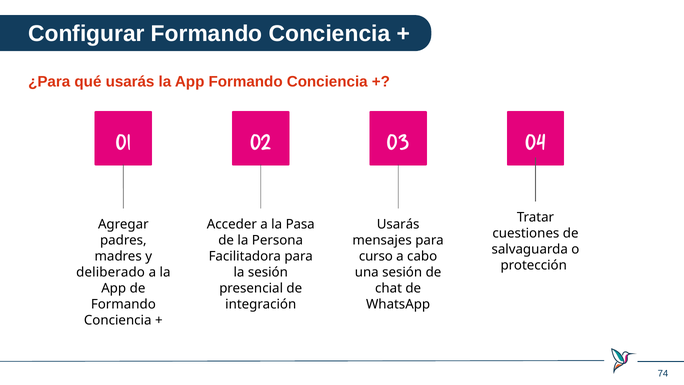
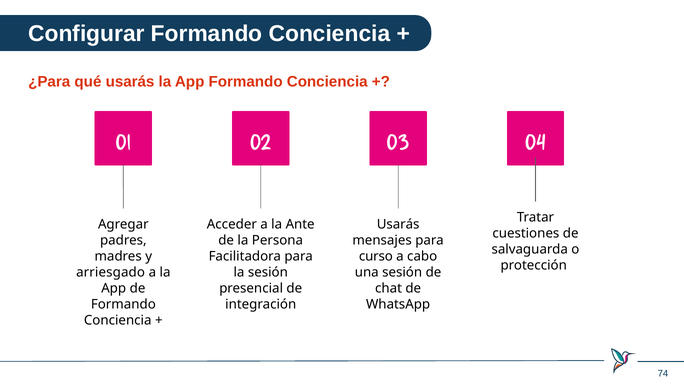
Pasa: Pasa -> Ante
deliberado: deliberado -> arriesgado
